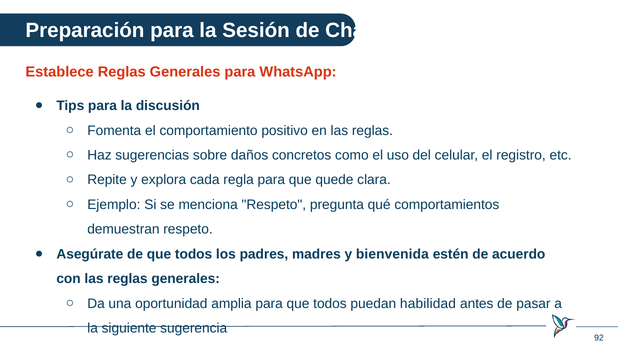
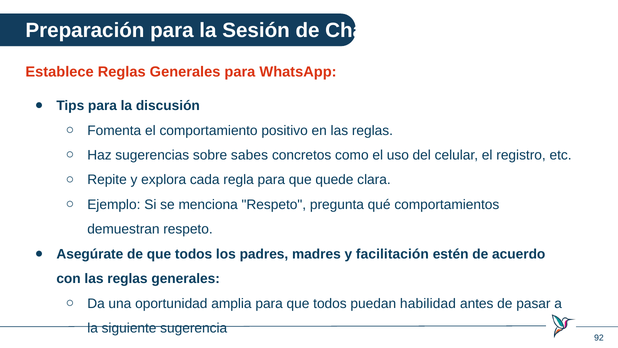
daños: daños -> sabes
bienvenida: bienvenida -> facilitación
